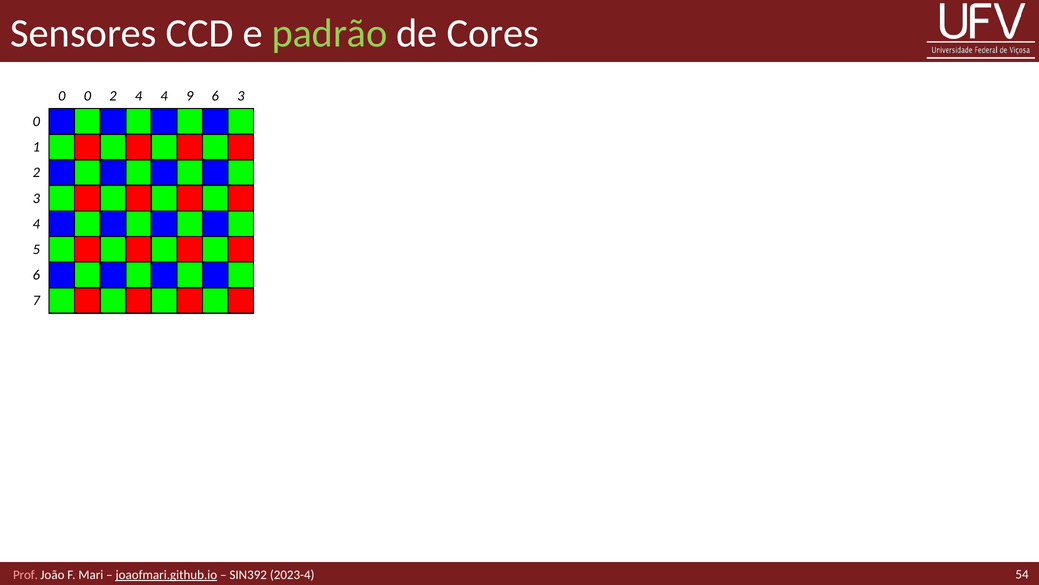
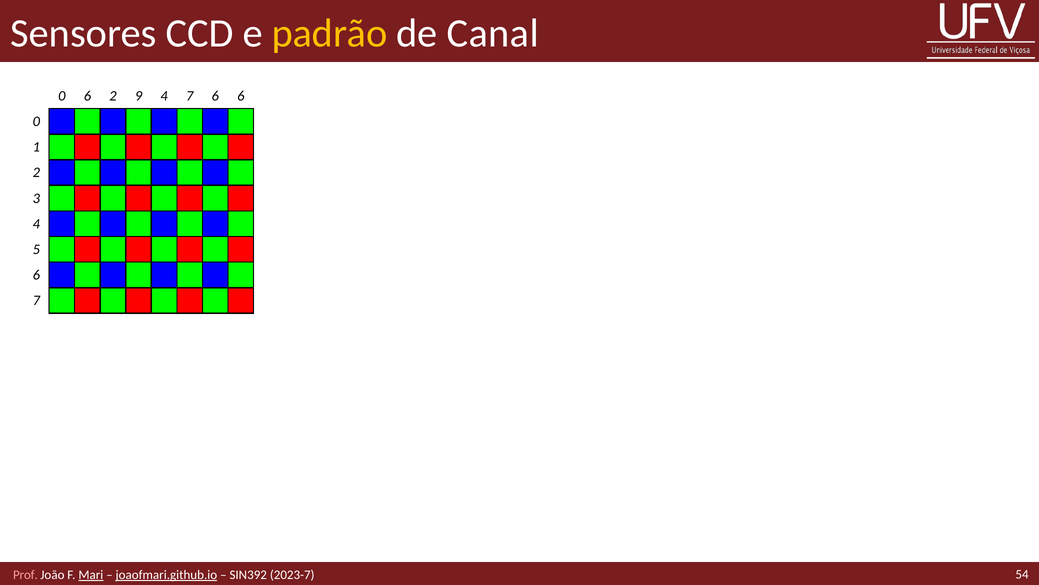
padrão colour: light green -> yellow
Cores: Cores -> Canal
0 0: 0 -> 6
2 4: 4 -> 9
4 9: 9 -> 7
6 3: 3 -> 6
Mari underline: none -> present
2023-4: 2023-4 -> 2023-7
